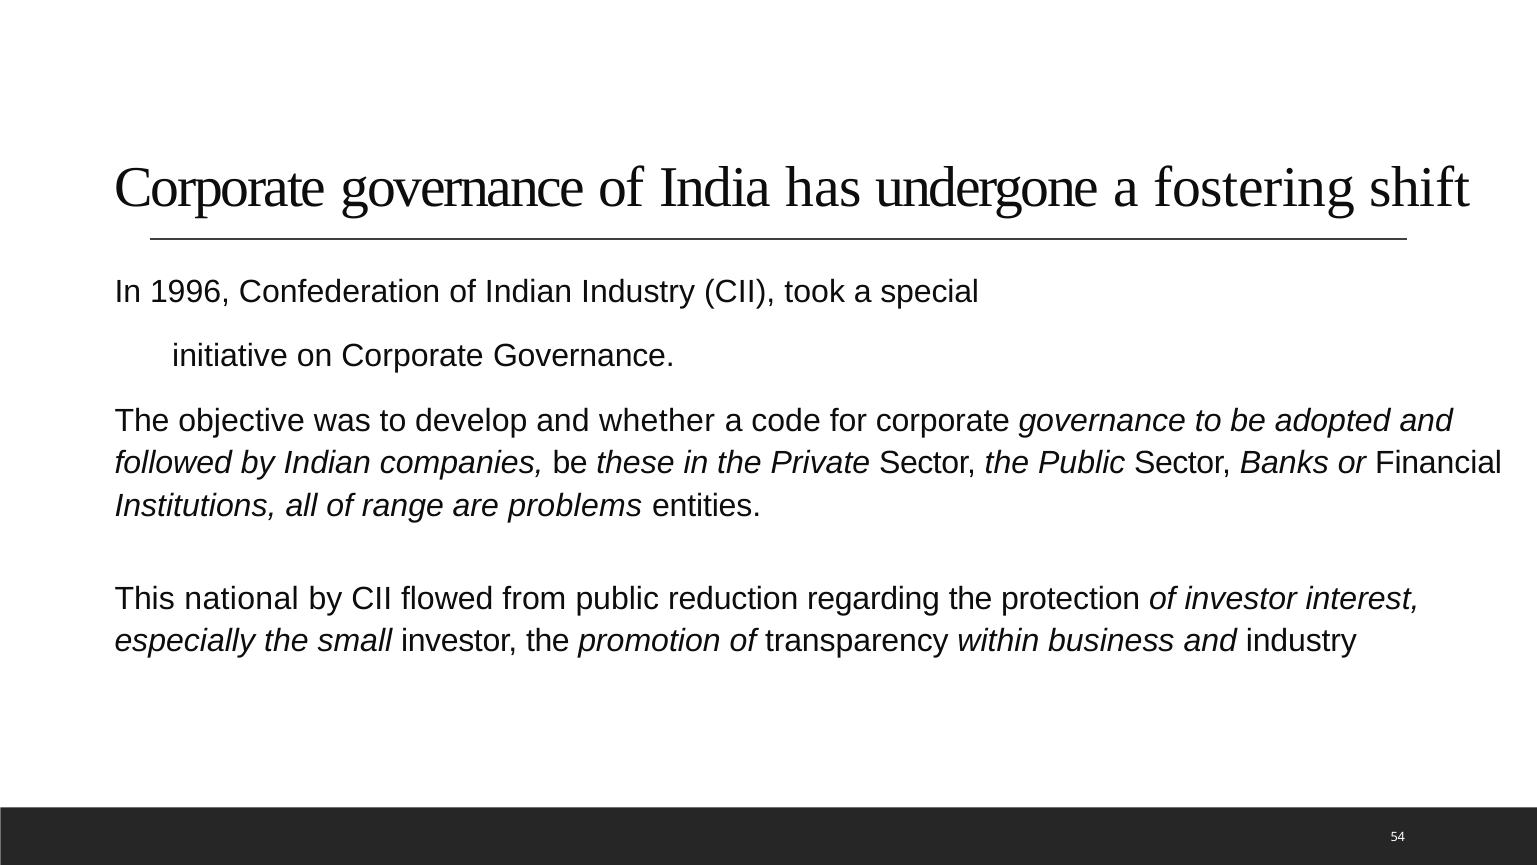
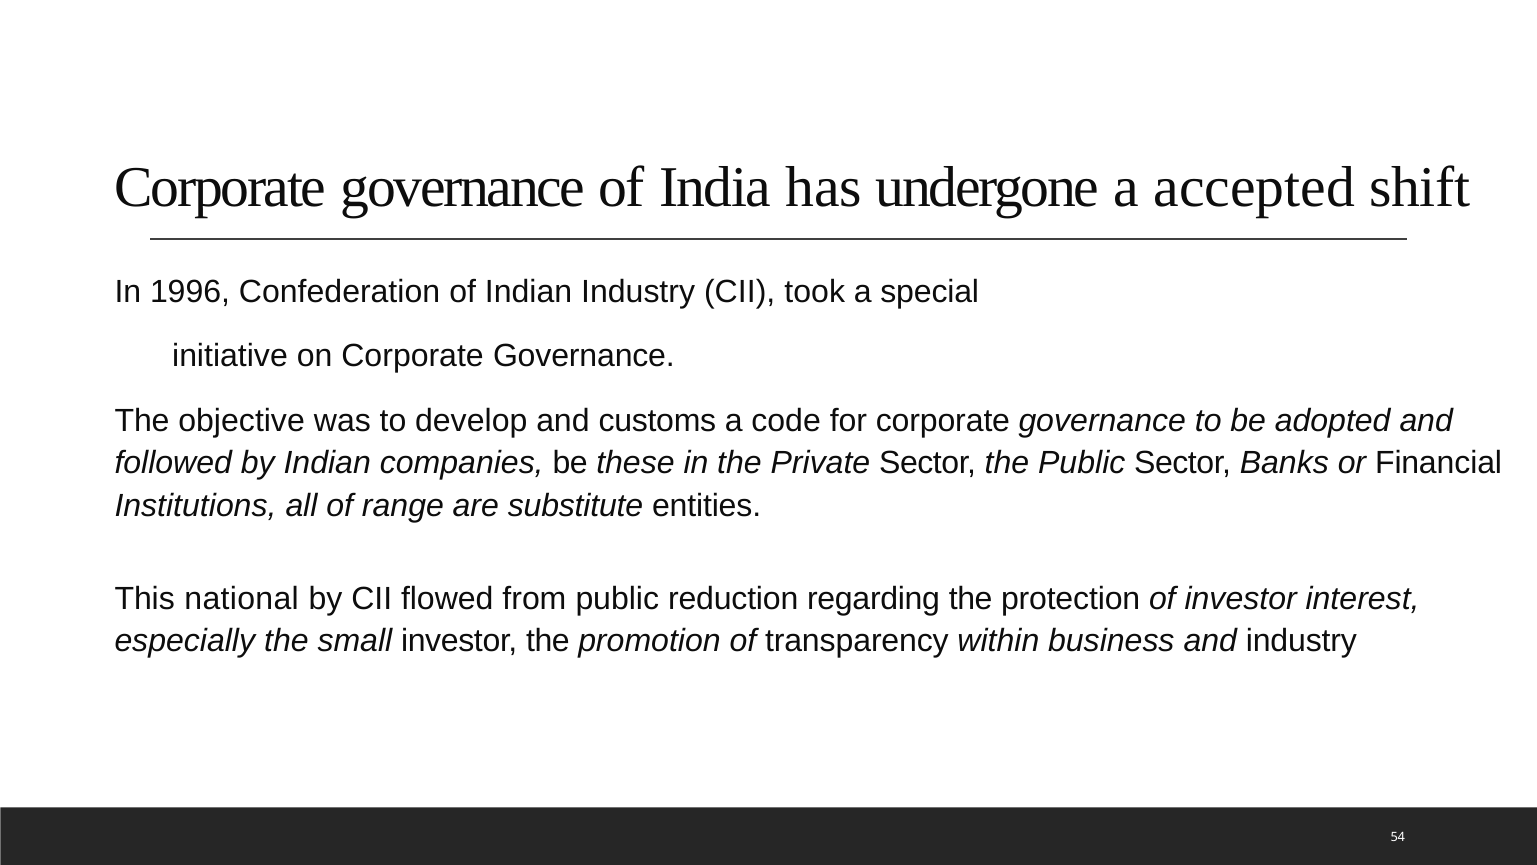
fostering: fostering -> accepted
whether: whether -> customs
problems: problems -> substitute
